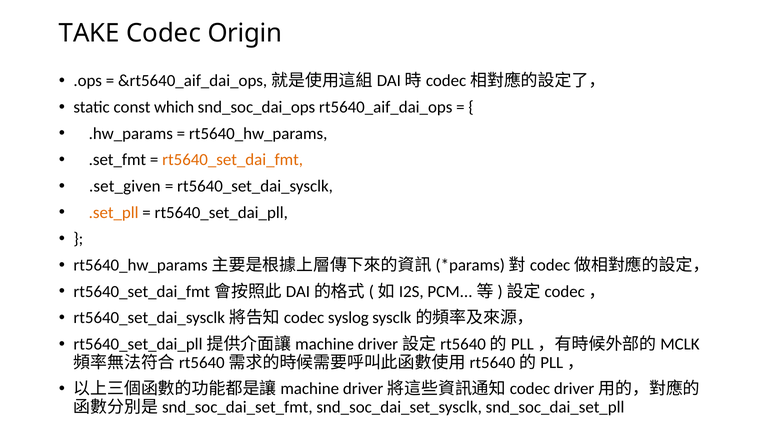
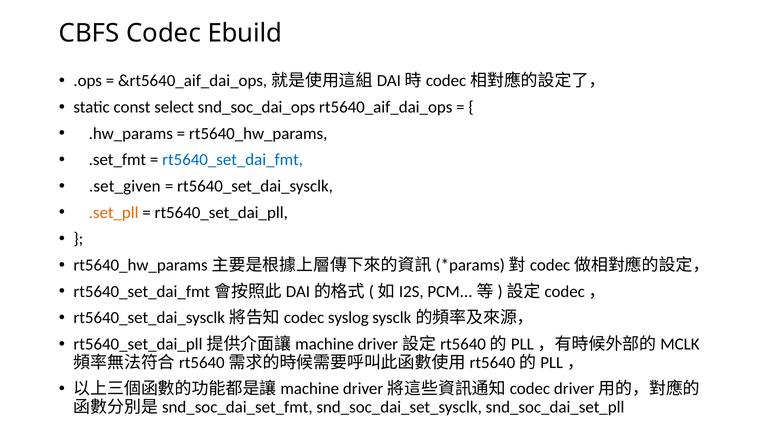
TAKE: TAKE -> CBFS
Origin: Origin -> Ebuild
which: which -> select
rt5640_set_dai_fmt colour: orange -> blue
